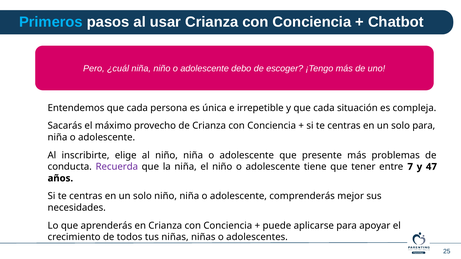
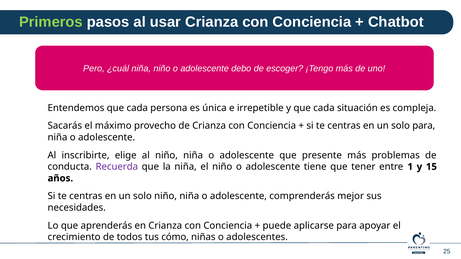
Primeros colour: light blue -> light green
7: 7 -> 1
47: 47 -> 15
tus niñas: niñas -> cómo
